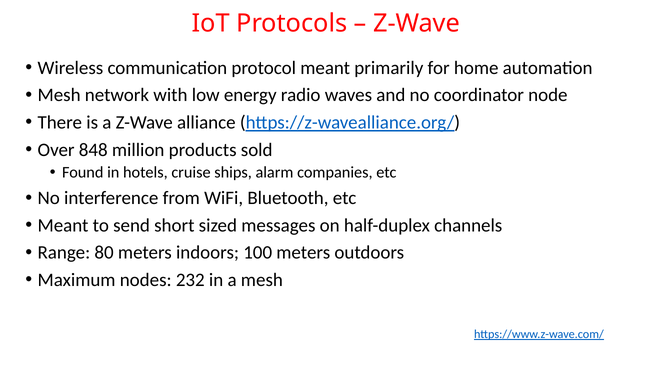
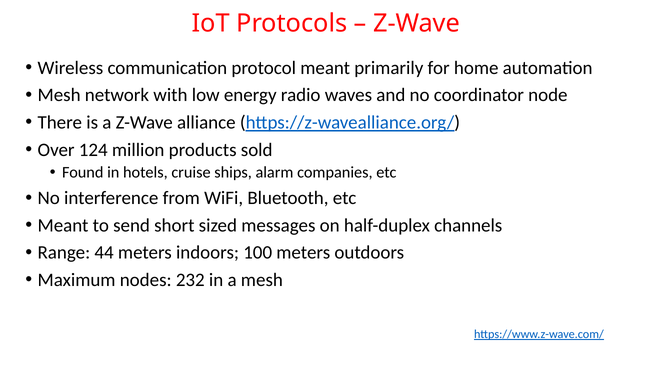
848: 848 -> 124
80: 80 -> 44
